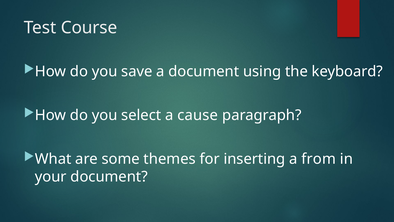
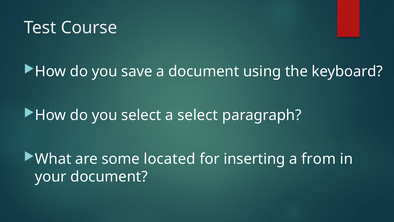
a cause: cause -> select
themes: themes -> located
